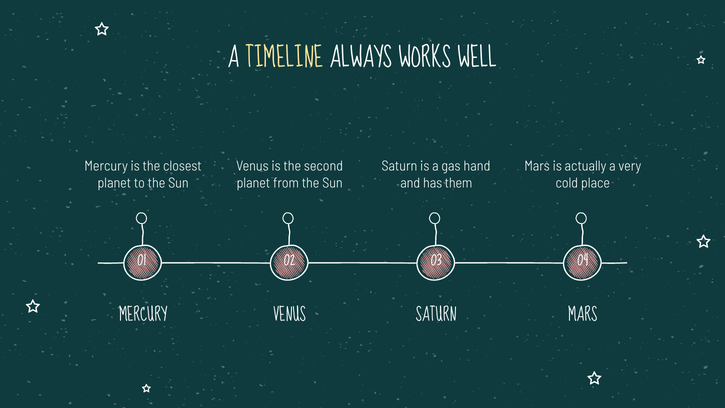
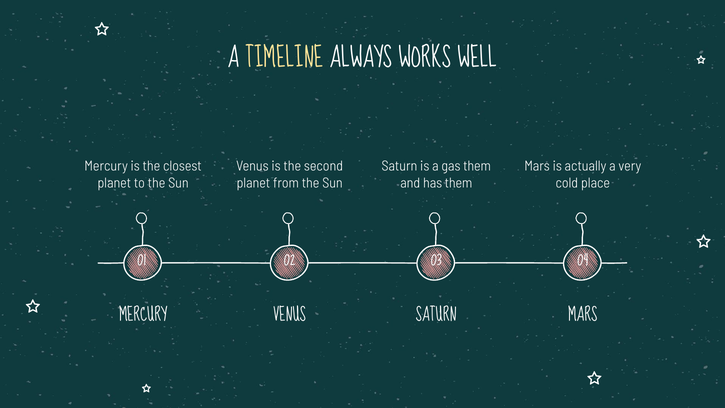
gas hand: hand -> them
